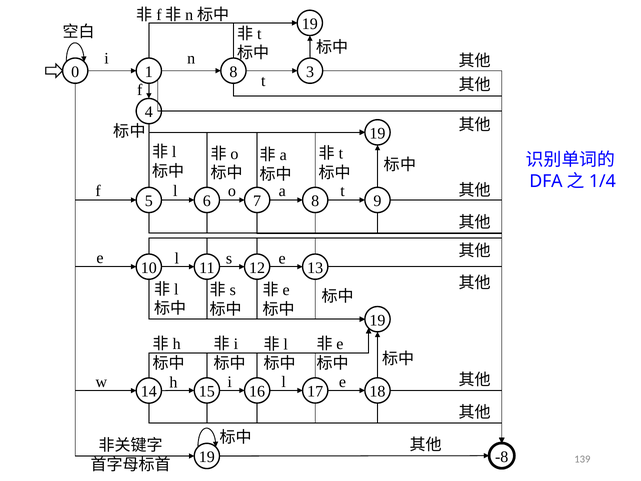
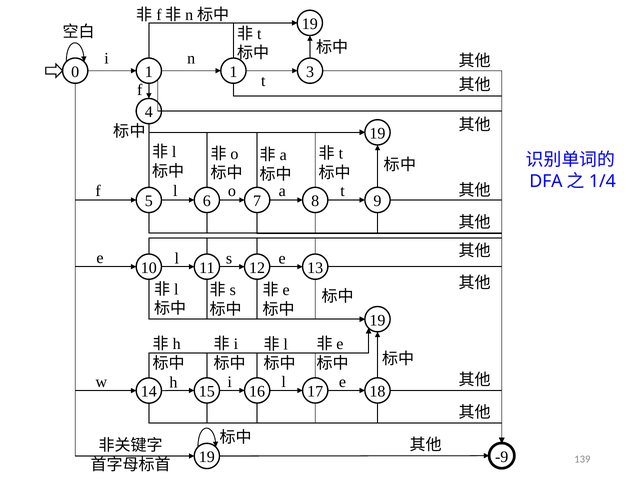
1 8: 8 -> 1
-8: -8 -> -9
